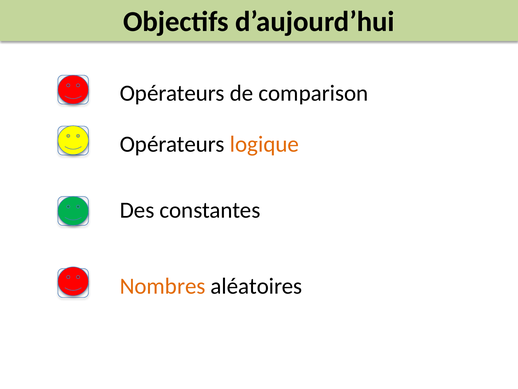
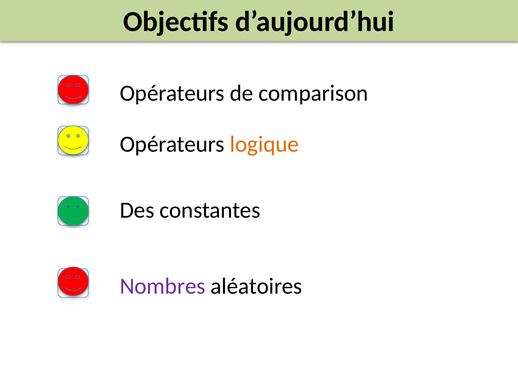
Nombres colour: orange -> purple
